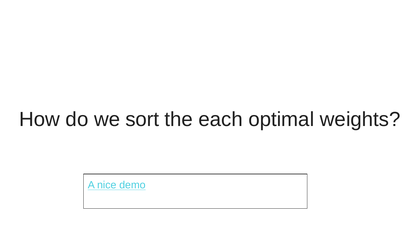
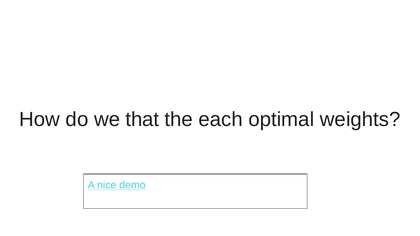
sort: sort -> that
